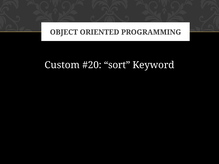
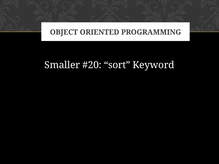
Custom: Custom -> Smaller
